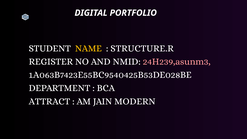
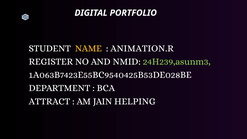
STRUCTURE.R: STRUCTURE.R -> ANIMATION.R
24H239,asunm3 colour: pink -> light green
MODERN: MODERN -> HELPING
